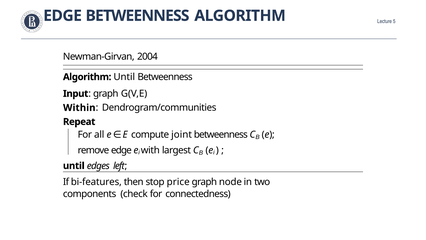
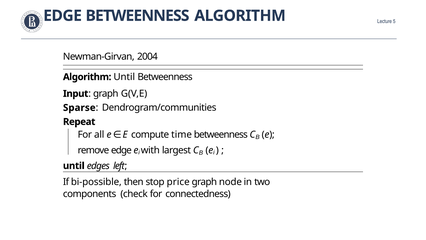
Within: Within -> Sparse
joint: joint -> time
bi-features: bi-features -> bi-possible
